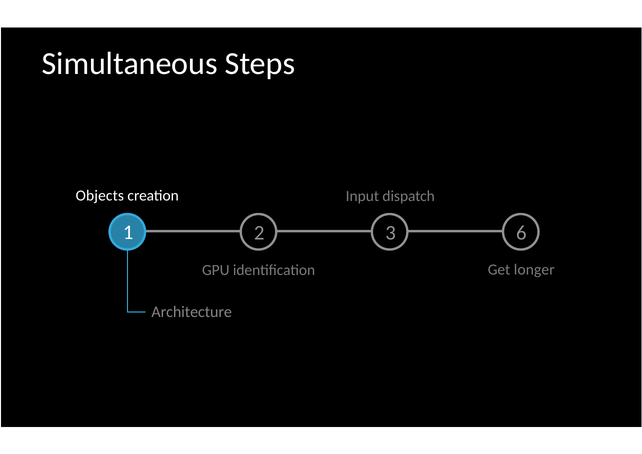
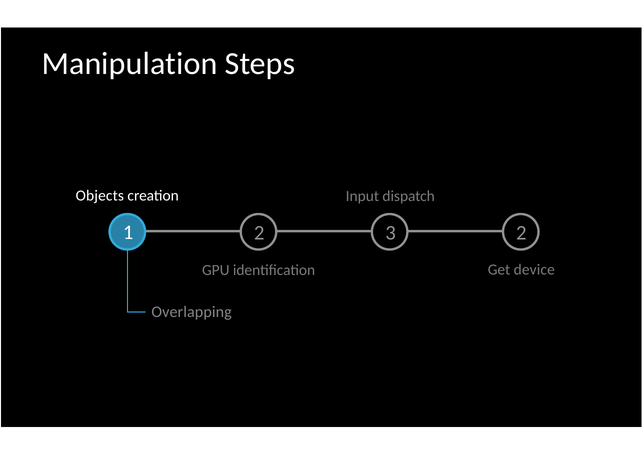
Simultaneous: Simultaneous -> Manipulation
3 6: 6 -> 2
longer: longer -> device
Architecture: Architecture -> Overlapping
